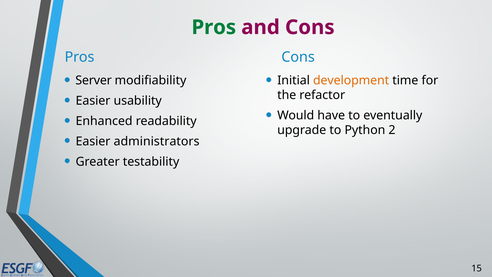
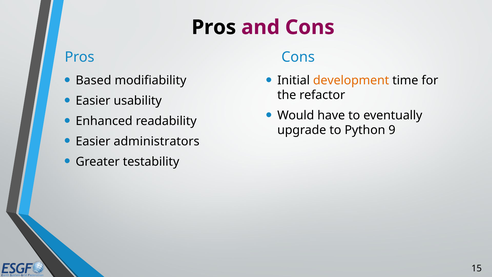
Pros at (214, 27) colour: green -> black
Server: Server -> Based
2: 2 -> 9
